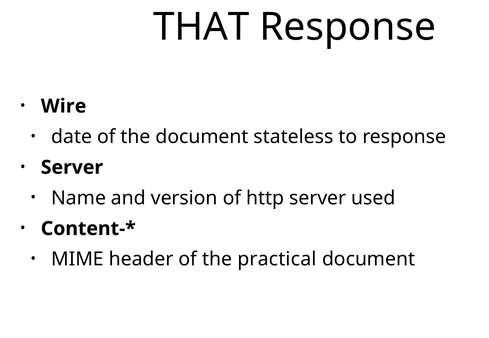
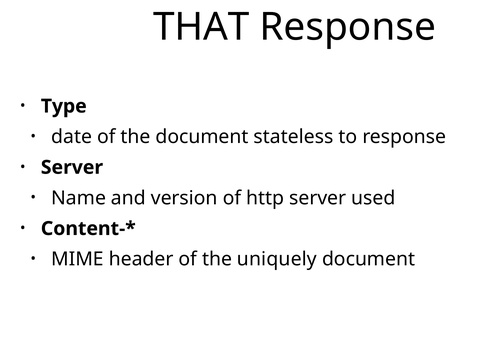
Wire: Wire -> Type
practical: practical -> uniquely
